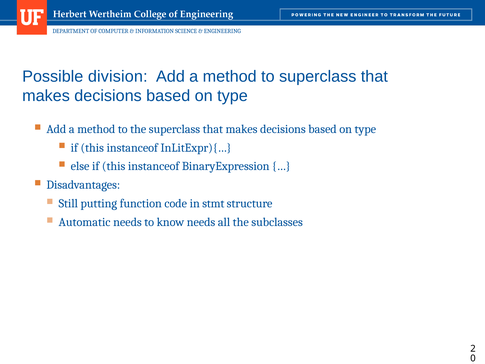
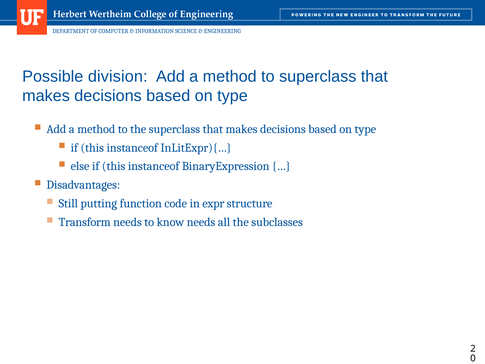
stmt: stmt -> expr
Automatic: Automatic -> Transform
